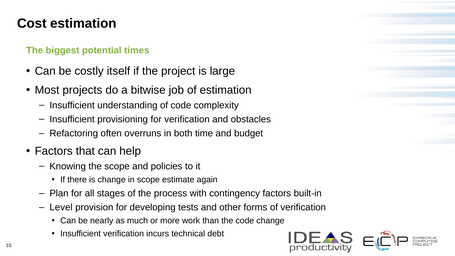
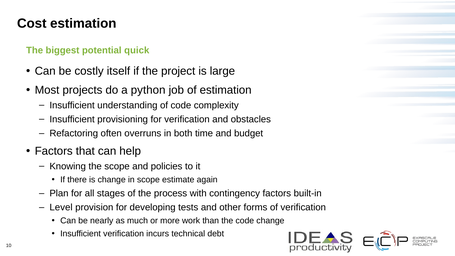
times: times -> quick
bitwise: bitwise -> python
